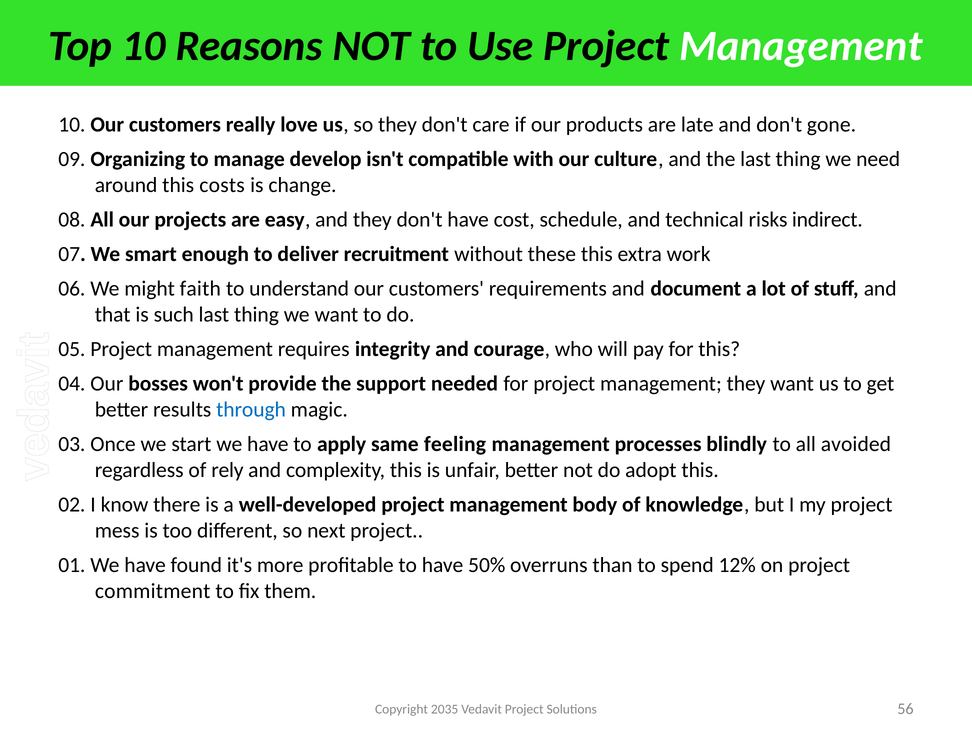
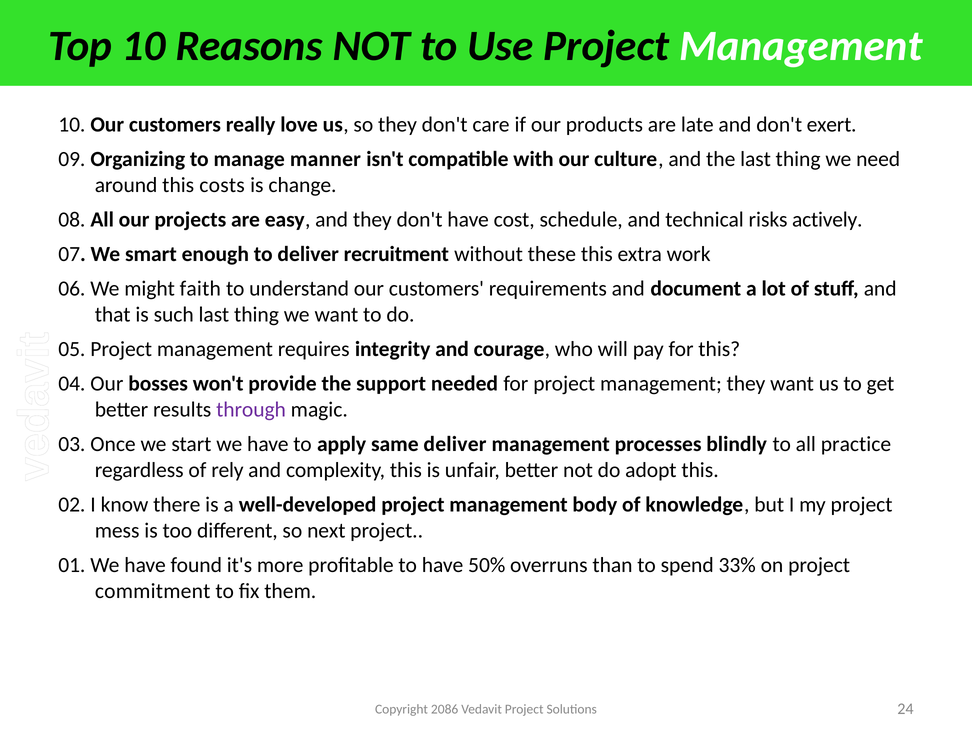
gone: gone -> exert
develop: develop -> manner
indirect: indirect -> actively
through colour: blue -> purple
same feeling: feeling -> deliver
avoided: avoided -> practice
12%: 12% -> 33%
2035: 2035 -> 2086
56: 56 -> 24
